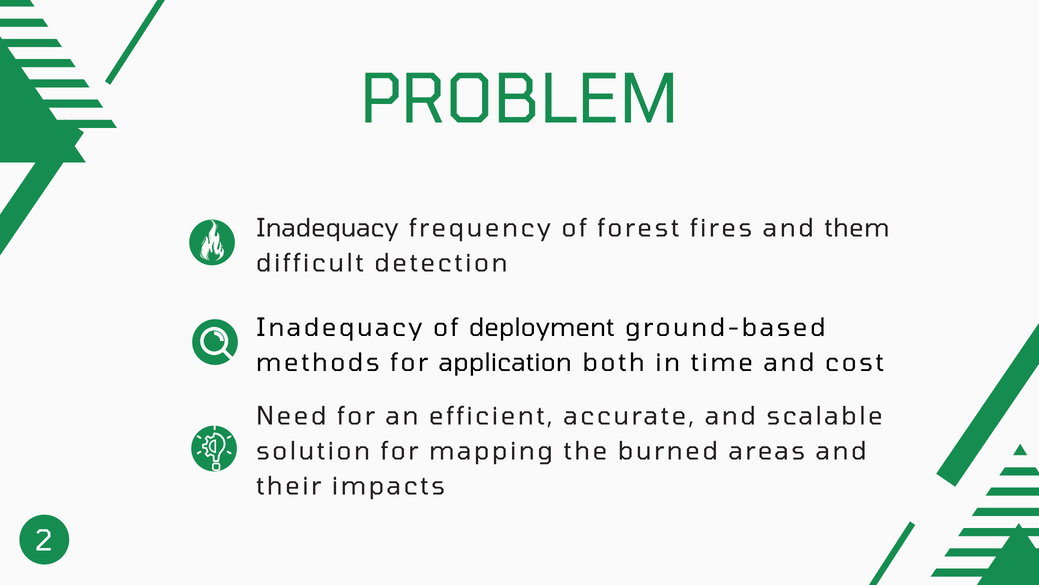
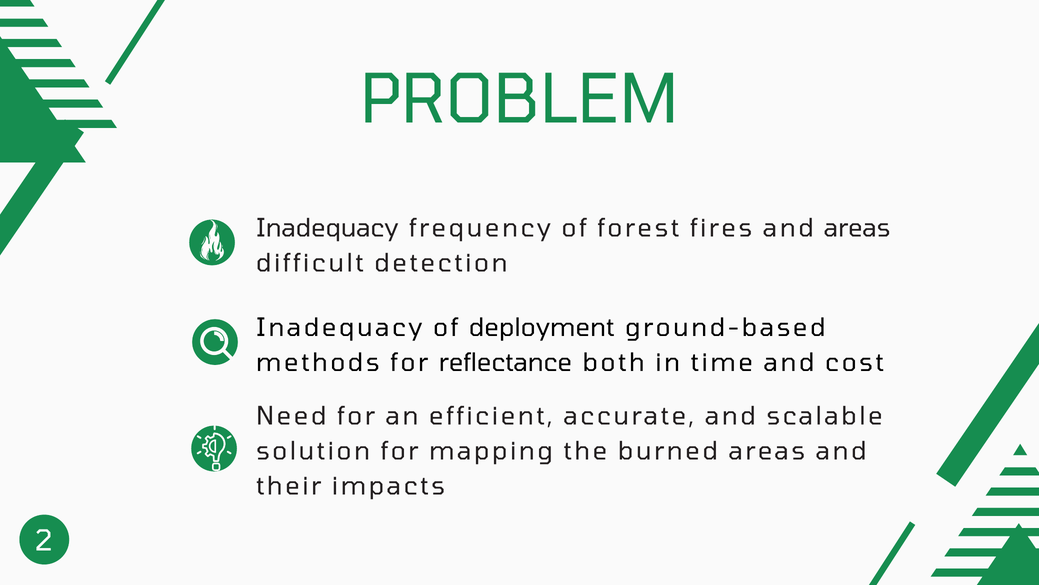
and them: them -> areas
application: application -> reflectance
